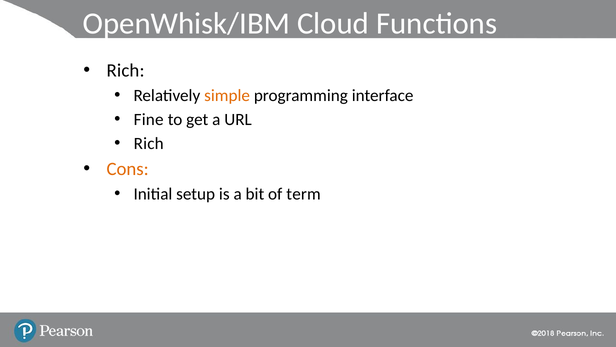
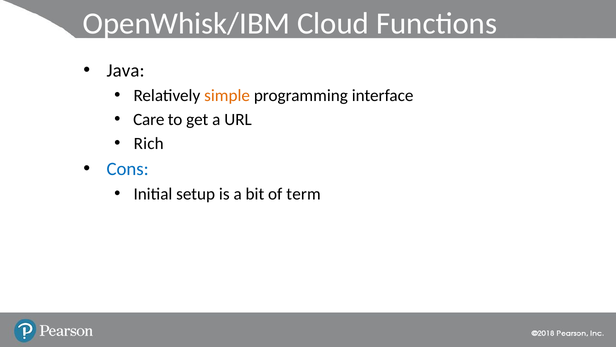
Rich at (126, 71): Rich -> Java
Fine: Fine -> Care
Cons colour: orange -> blue
